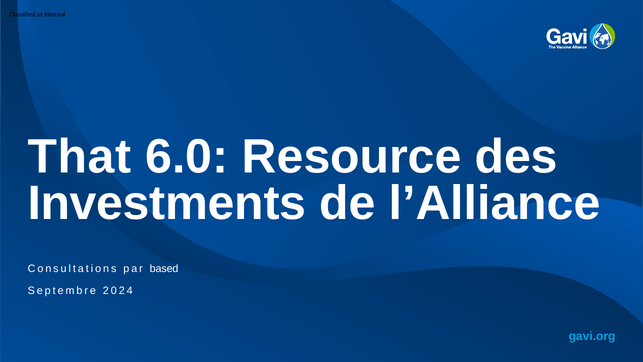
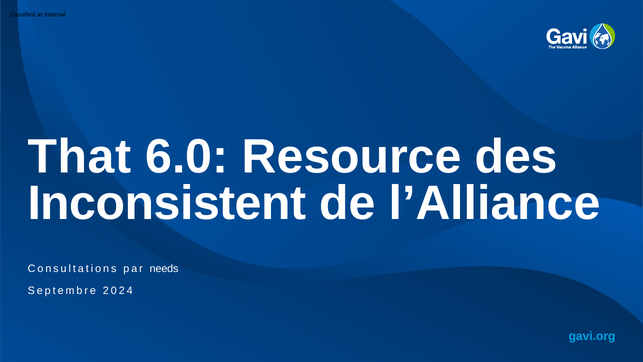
Investments: Investments -> Inconsistent
based: based -> needs
